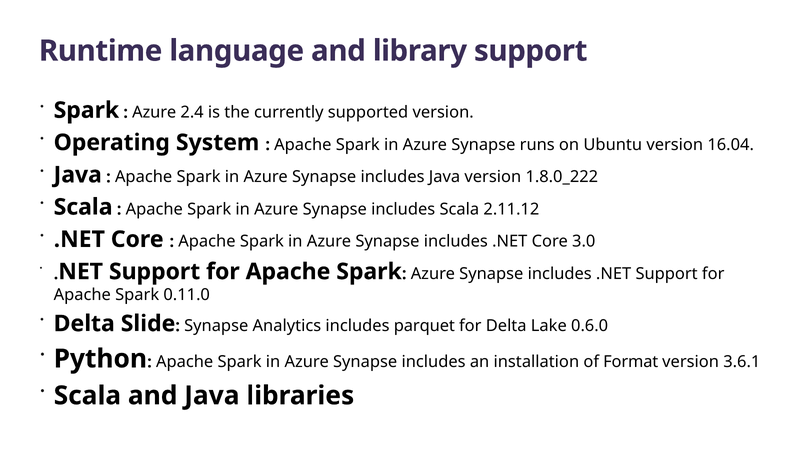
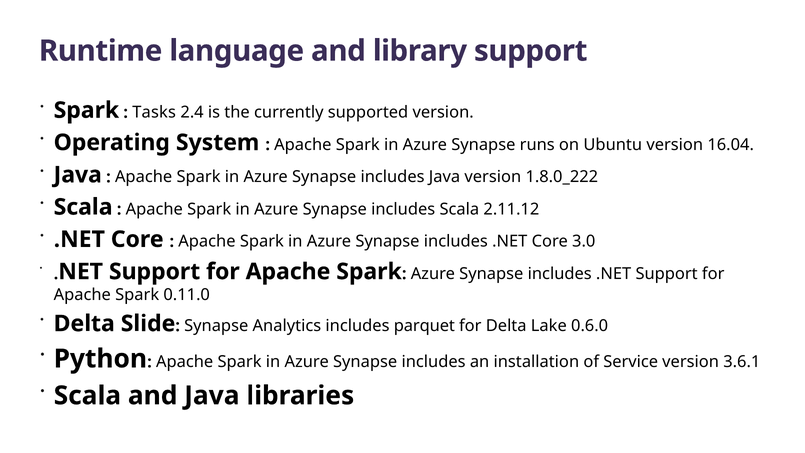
Azure at (154, 112): Azure -> Tasks
Format: Format -> Service
